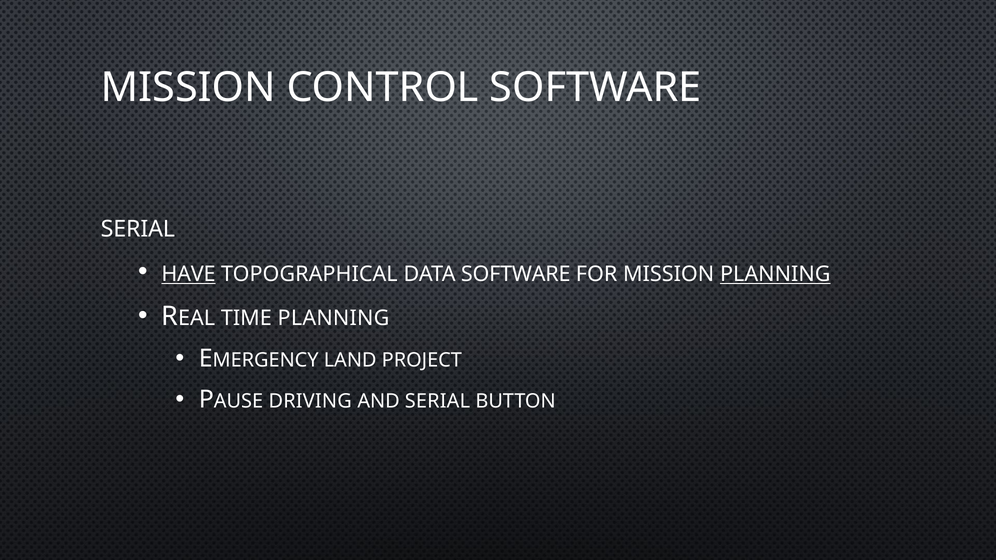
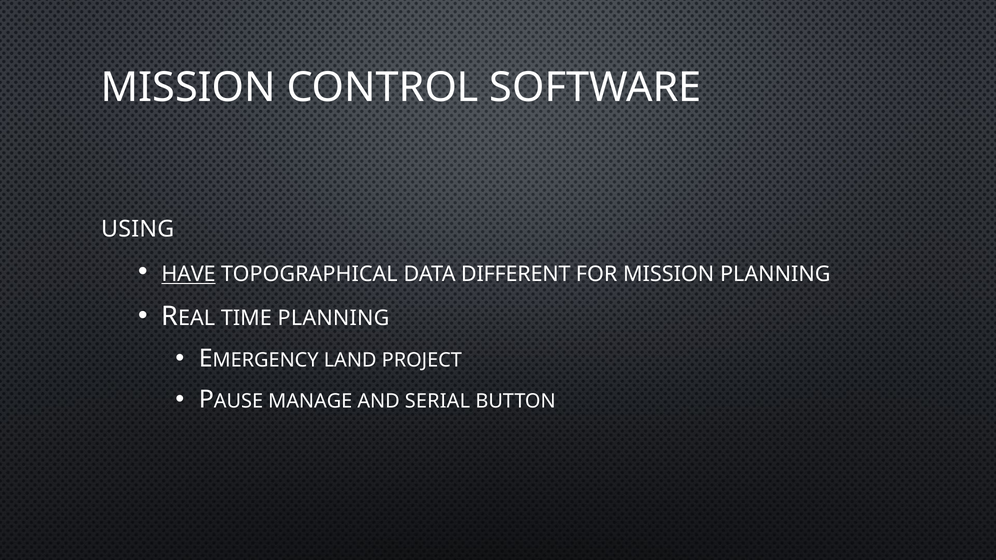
SERIAL at (138, 229): SERIAL -> USING
DATA SOFTWARE: SOFTWARE -> DIFFERENT
PLANNING at (775, 274) underline: present -> none
DRIVING: DRIVING -> MANAGE
